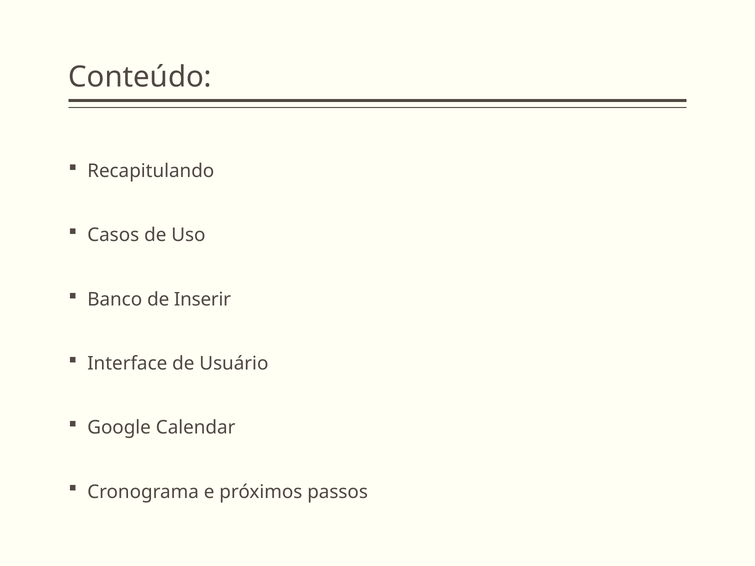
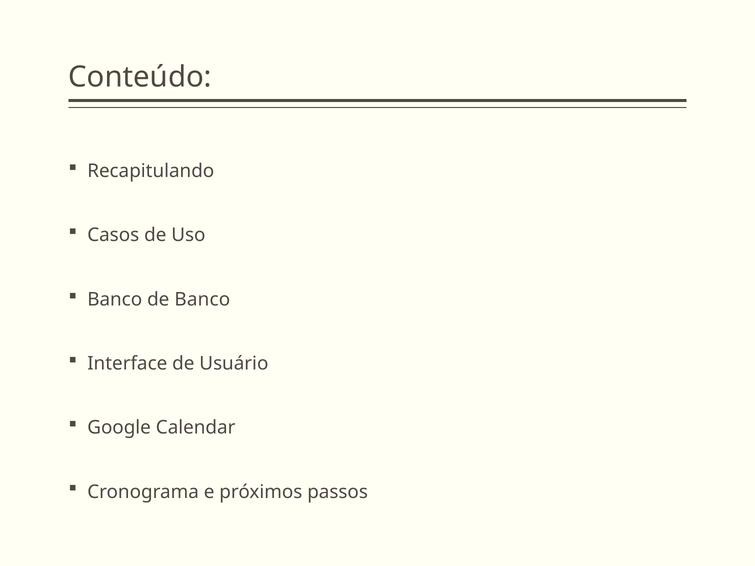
de Inserir: Inserir -> Banco
